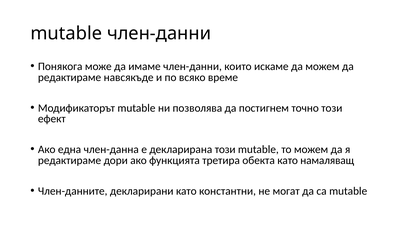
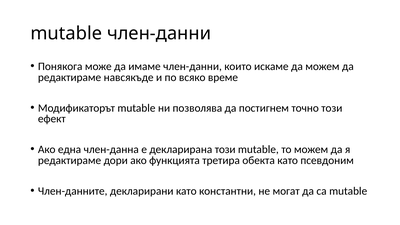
намаляващ: намаляващ -> псевдоним
